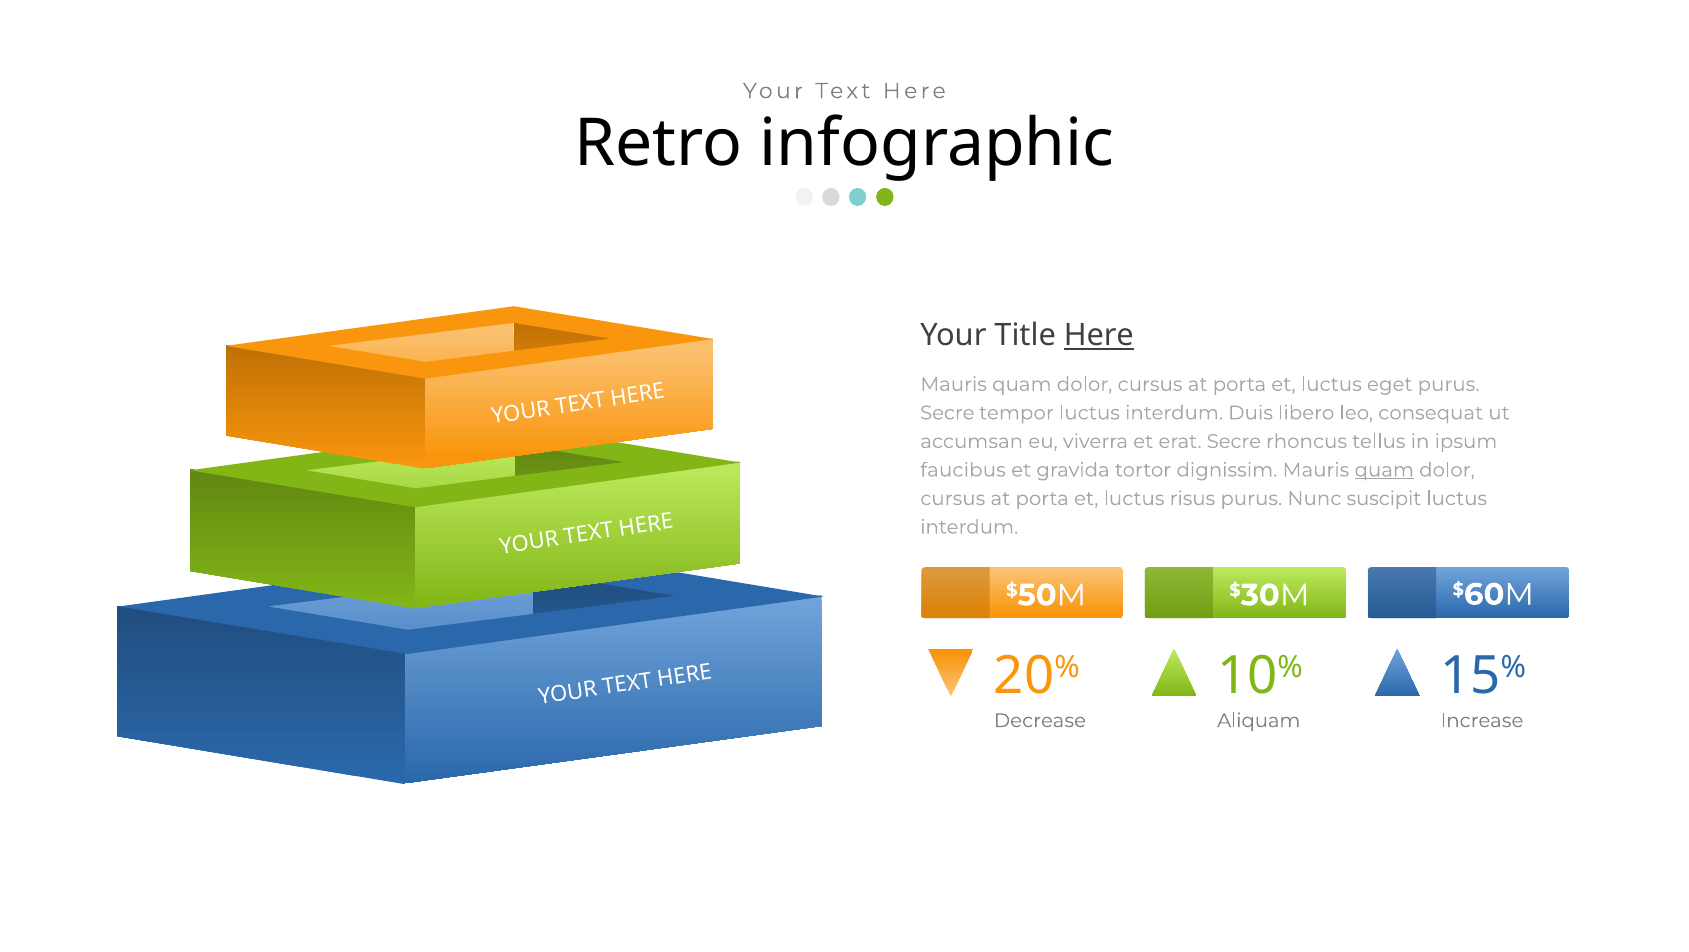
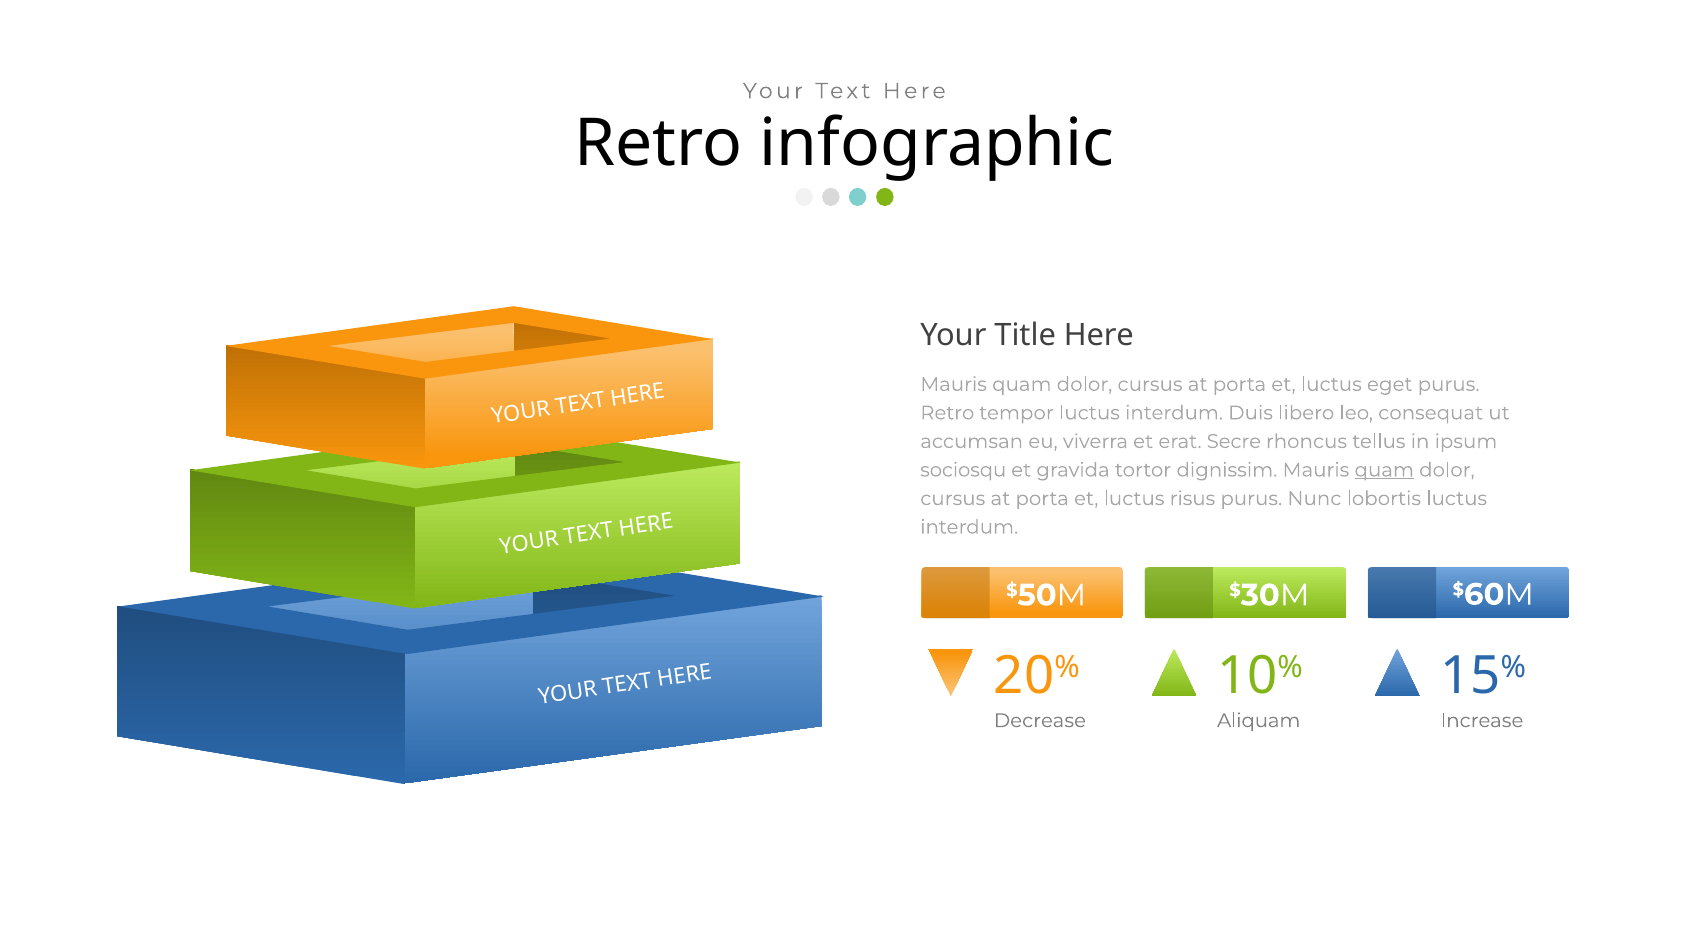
Here at (1099, 335) underline: present -> none
Secre at (947, 413): Secre -> Retro
faucibus: faucibus -> sociosqu
suscipit: suscipit -> lobortis
